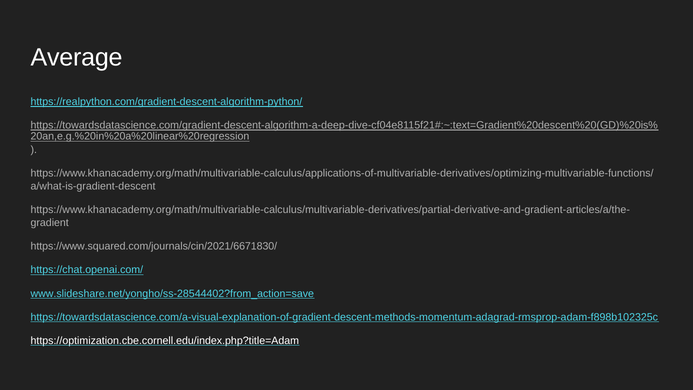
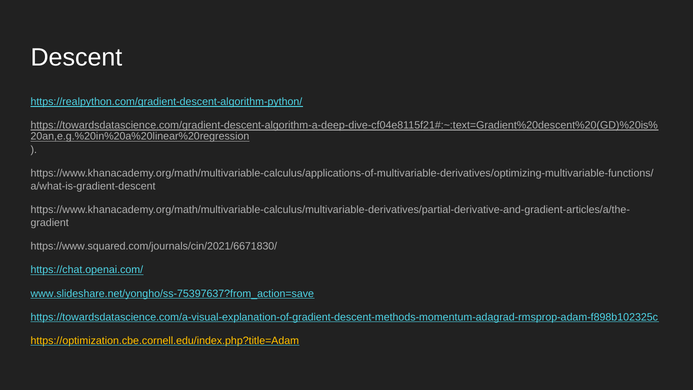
Average: Average -> Descent
www.slideshare.net/yongho/ss-28544402?from_action=save: www.slideshare.net/yongho/ss-28544402?from_action=save -> www.slideshare.net/yongho/ss-75397637?from_action=save
https://optimization.cbe.cornell.edu/index.php?title=Adam colour: white -> yellow
